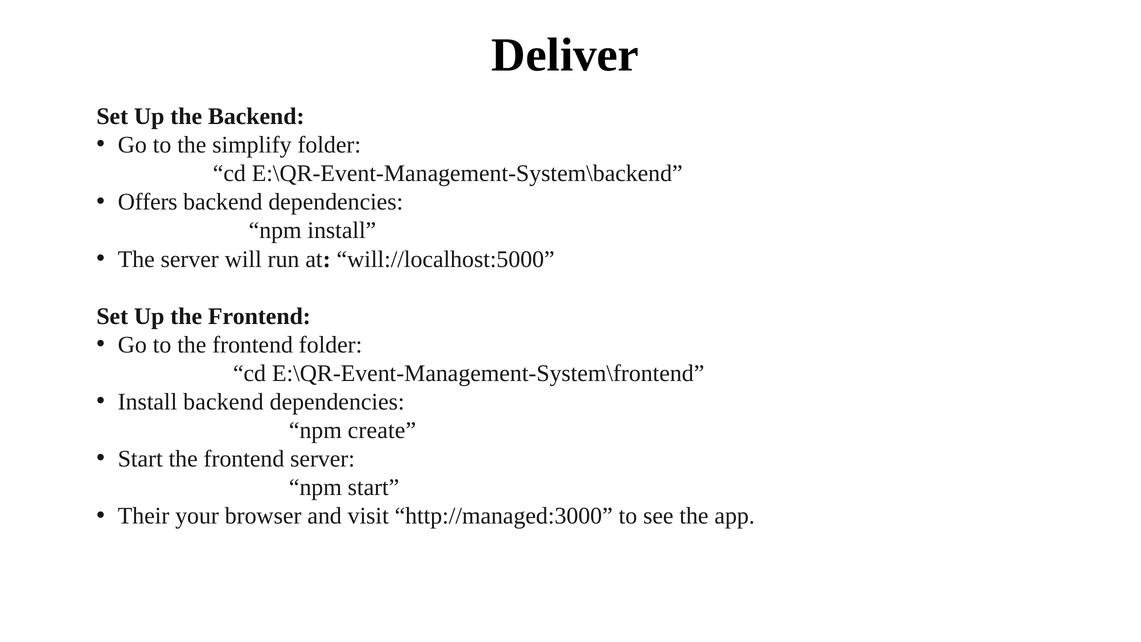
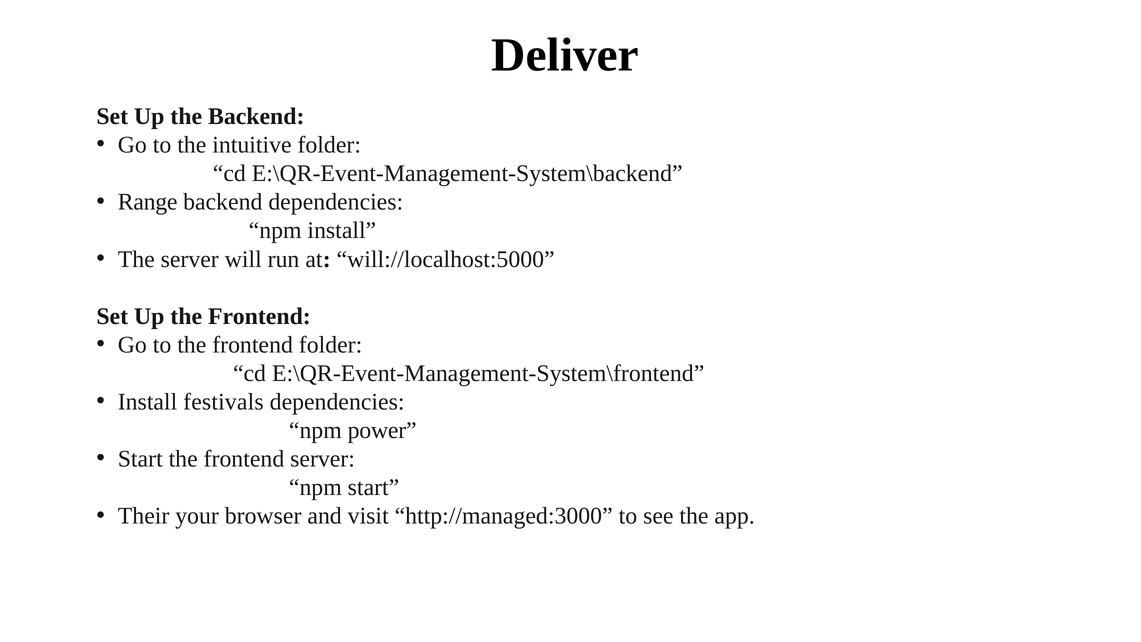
simplify: simplify -> intuitive
Offers: Offers -> Range
Install backend: backend -> festivals
create: create -> power
